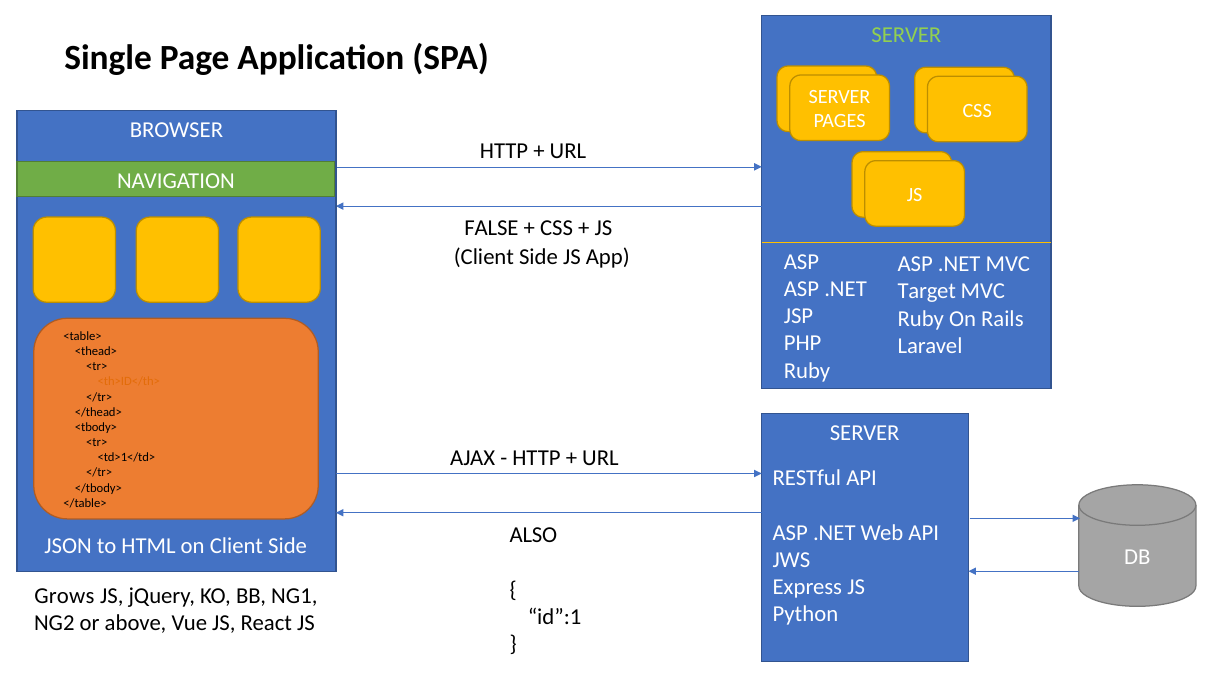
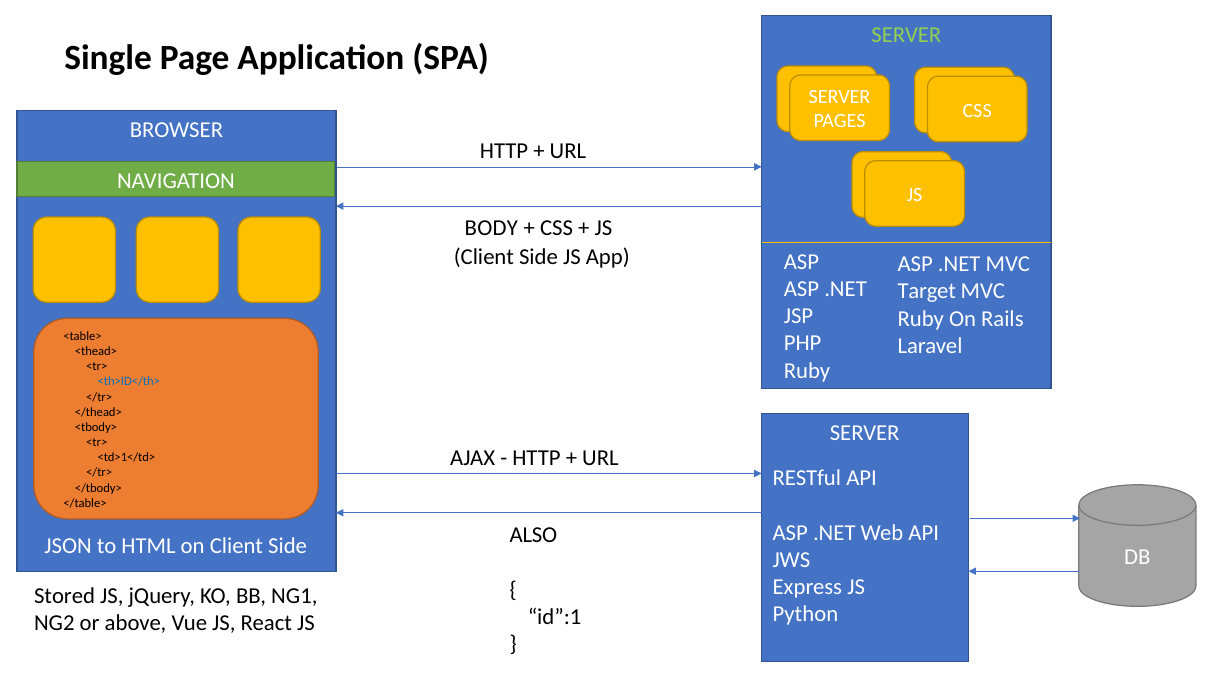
FALSE: FALSE -> BODY
<th>ID</th> colour: orange -> blue
Grows: Grows -> Stored
